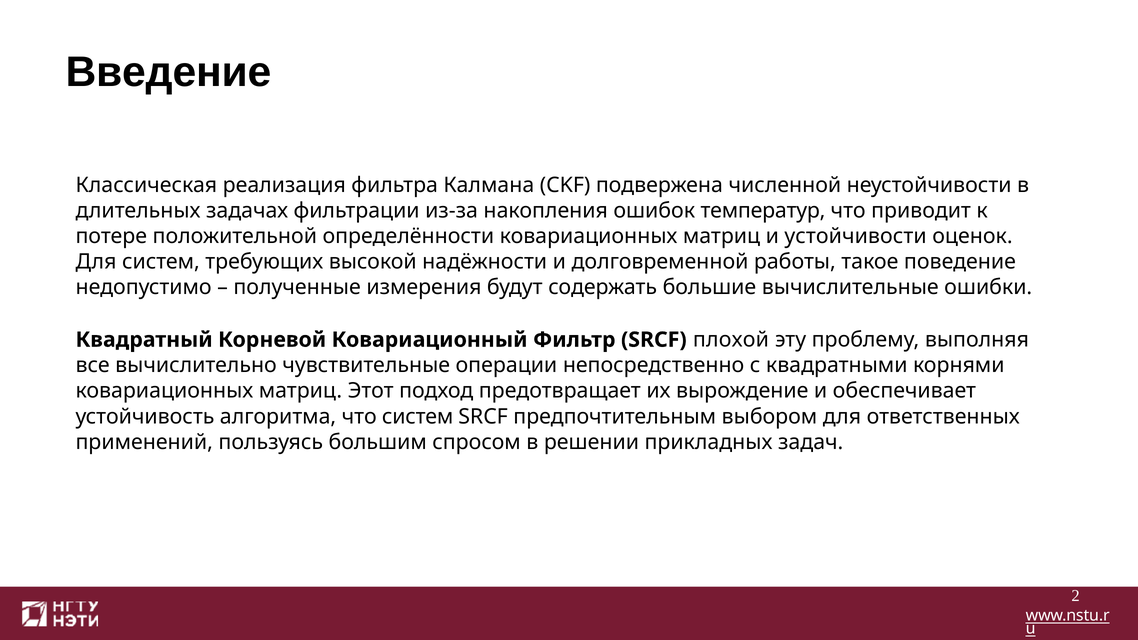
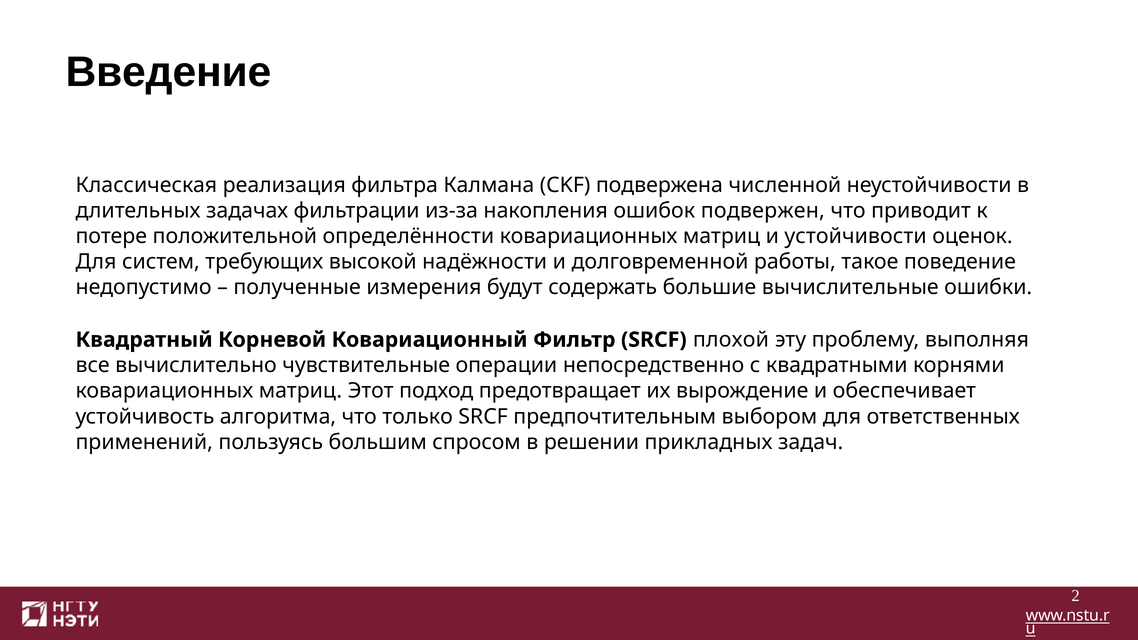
температур: температур -> подвержен
что систем: систем -> только
